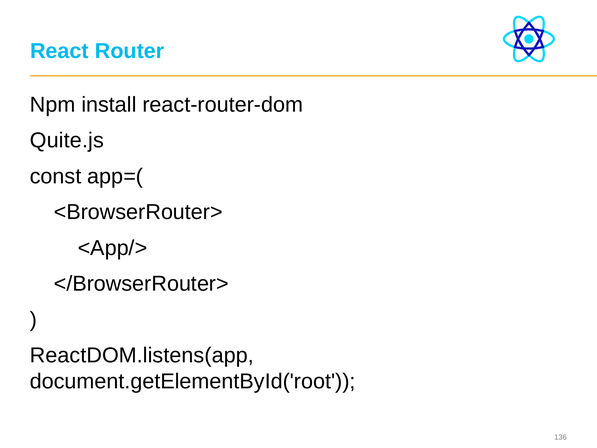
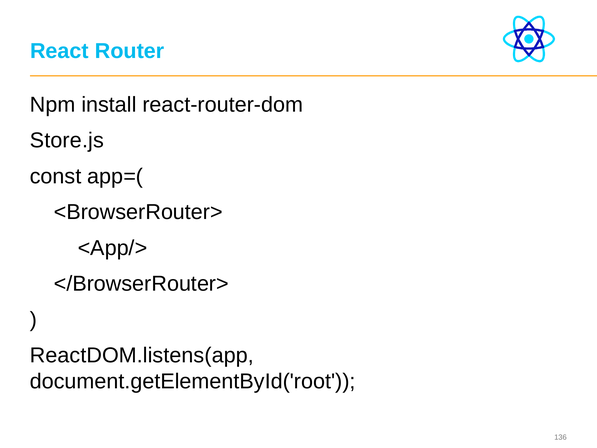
Quite.js: Quite.js -> Store.js
